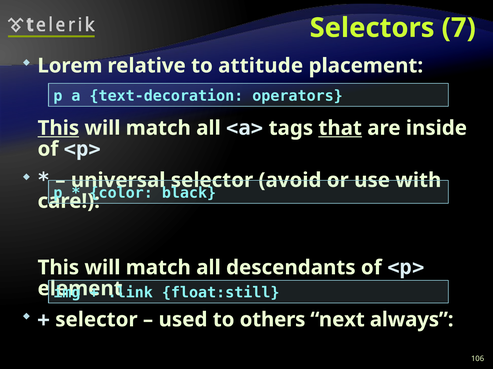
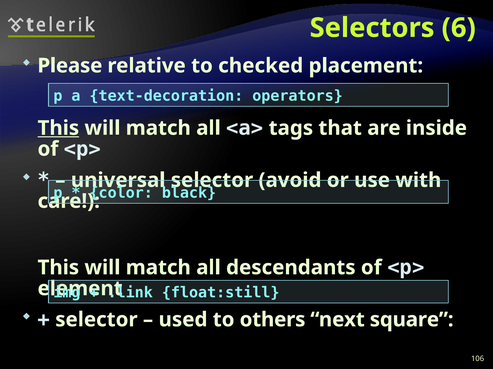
7: 7 -> 6
Lorem: Lorem -> Please
attitude: attitude -> checked
that at (340, 128) underline: present -> none
always: always -> square
